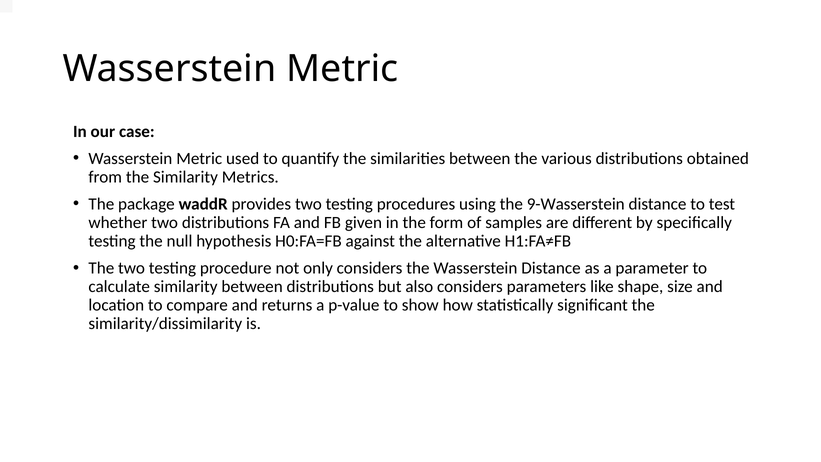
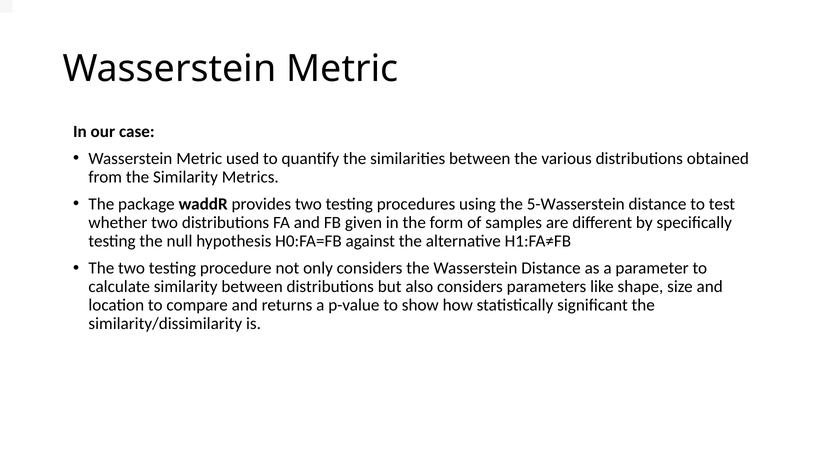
9-Wasserstein: 9-Wasserstein -> 5-Wasserstein
